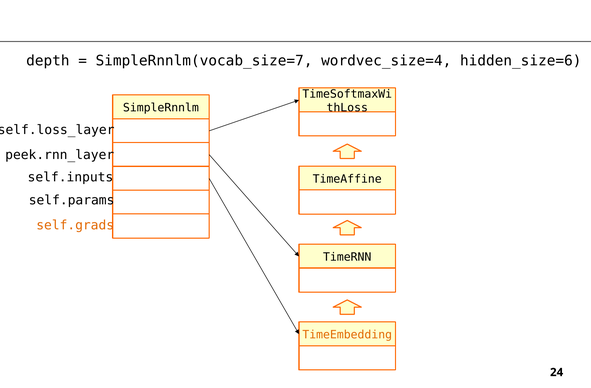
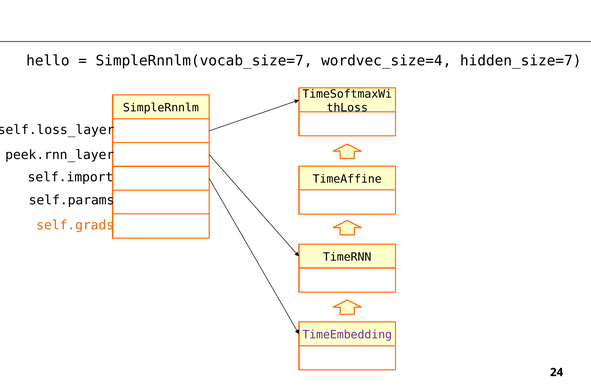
depth: depth -> hello
hidden_size=6: hidden_size=6 -> hidden_size=7
self.inputs: self.inputs -> self.import
TimeEmbedding colour: orange -> purple
